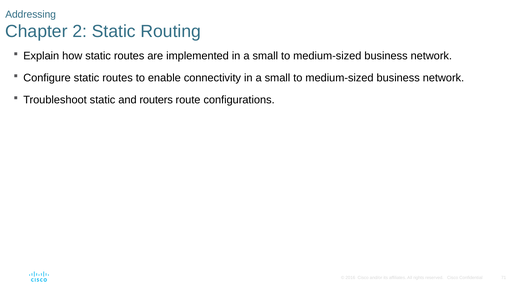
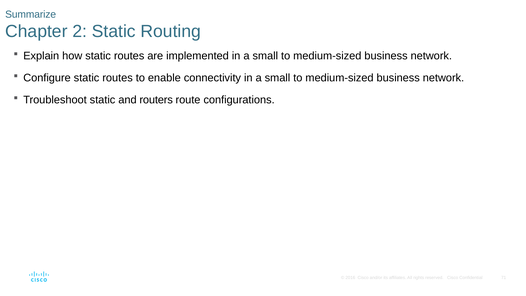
Addressing: Addressing -> Summarize
